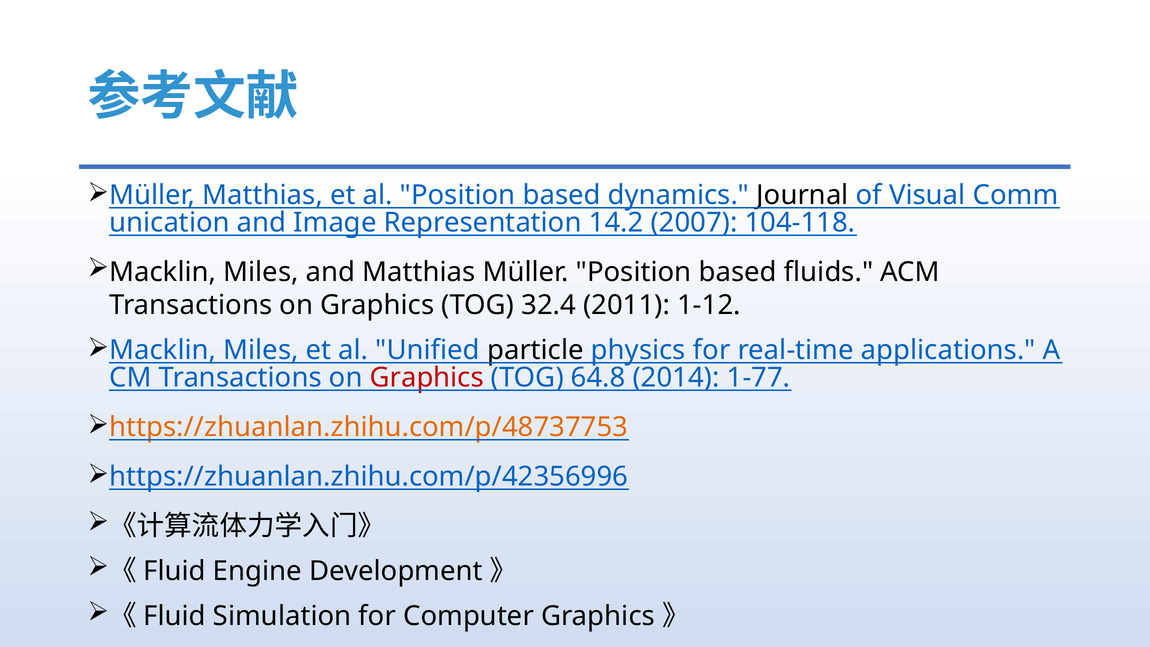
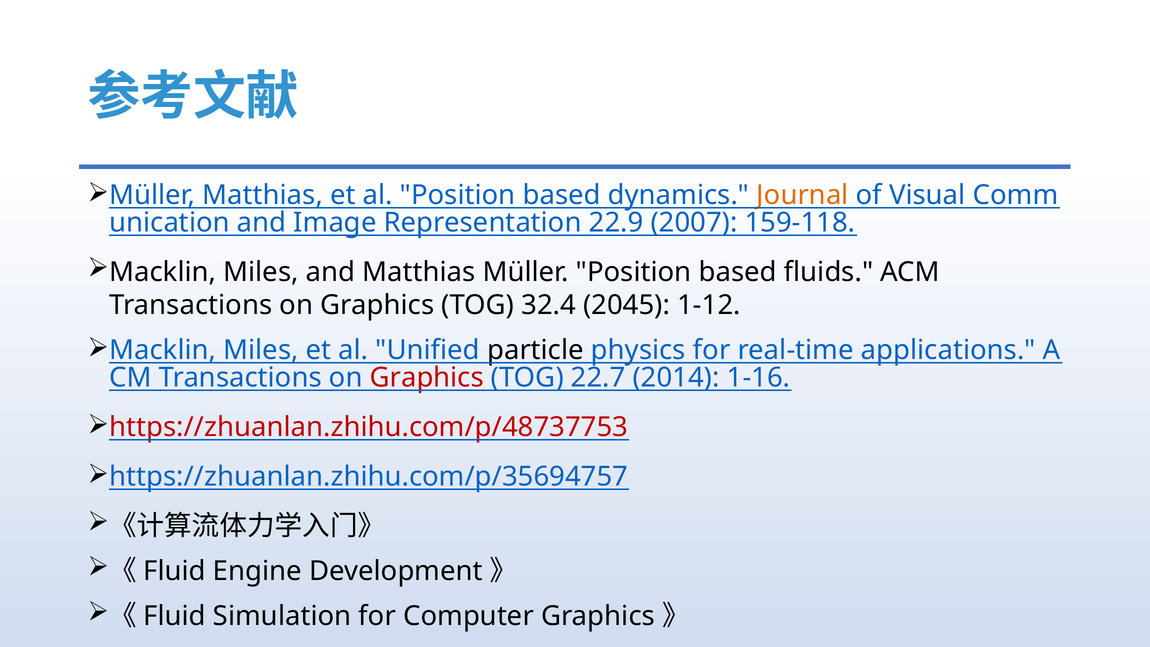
Journal colour: black -> orange
14.2: 14.2 -> 22.9
104-118: 104-118 -> 159-118
2011: 2011 -> 2045
64.8: 64.8 -> 22.7
1-77: 1-77 -> 1-16
https://zhuanlan.zhihu.com/p/48737753 colour: orange -> red
https://zhuanlan.zhihu.com/p/42356996: https://zhuanlan.zhihu.com/p/42356996 -> https://zhuanlan.zhihu.com/p/35694757
